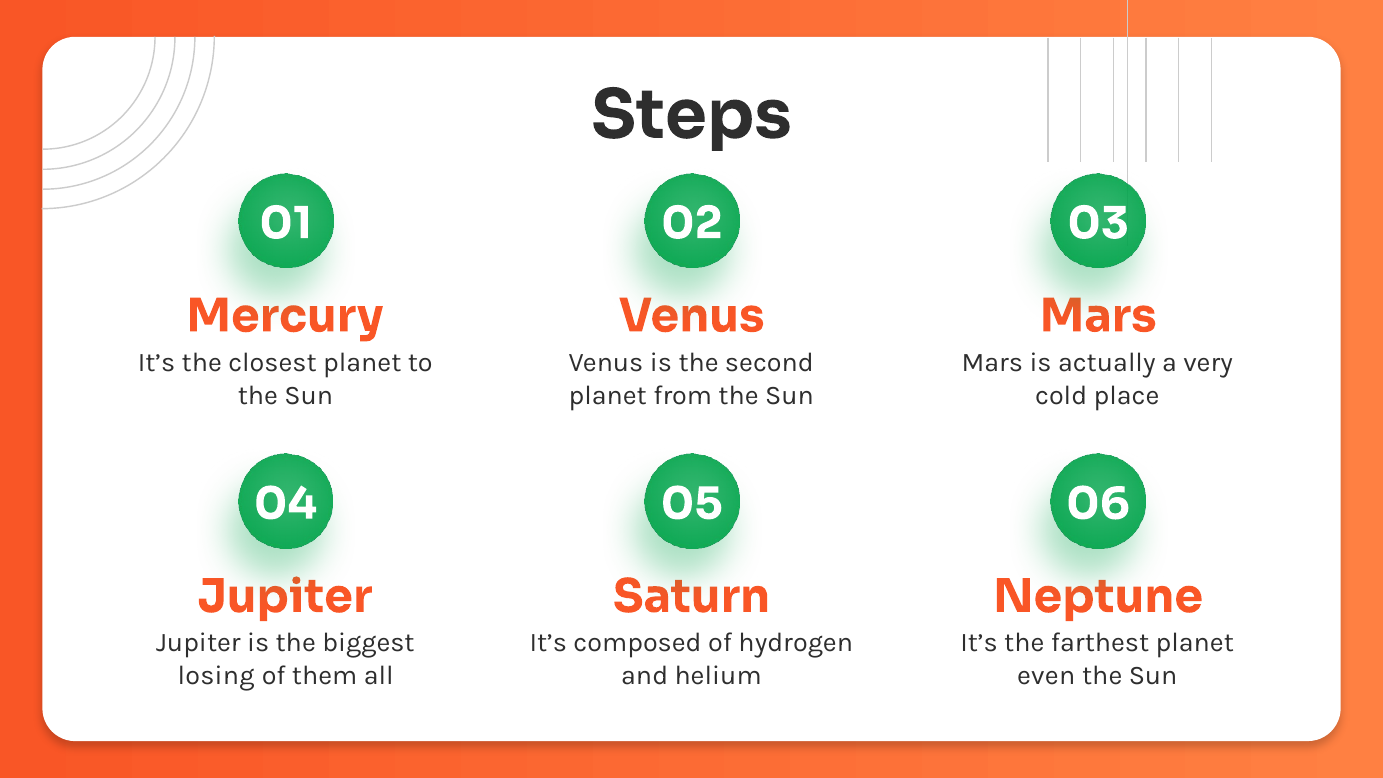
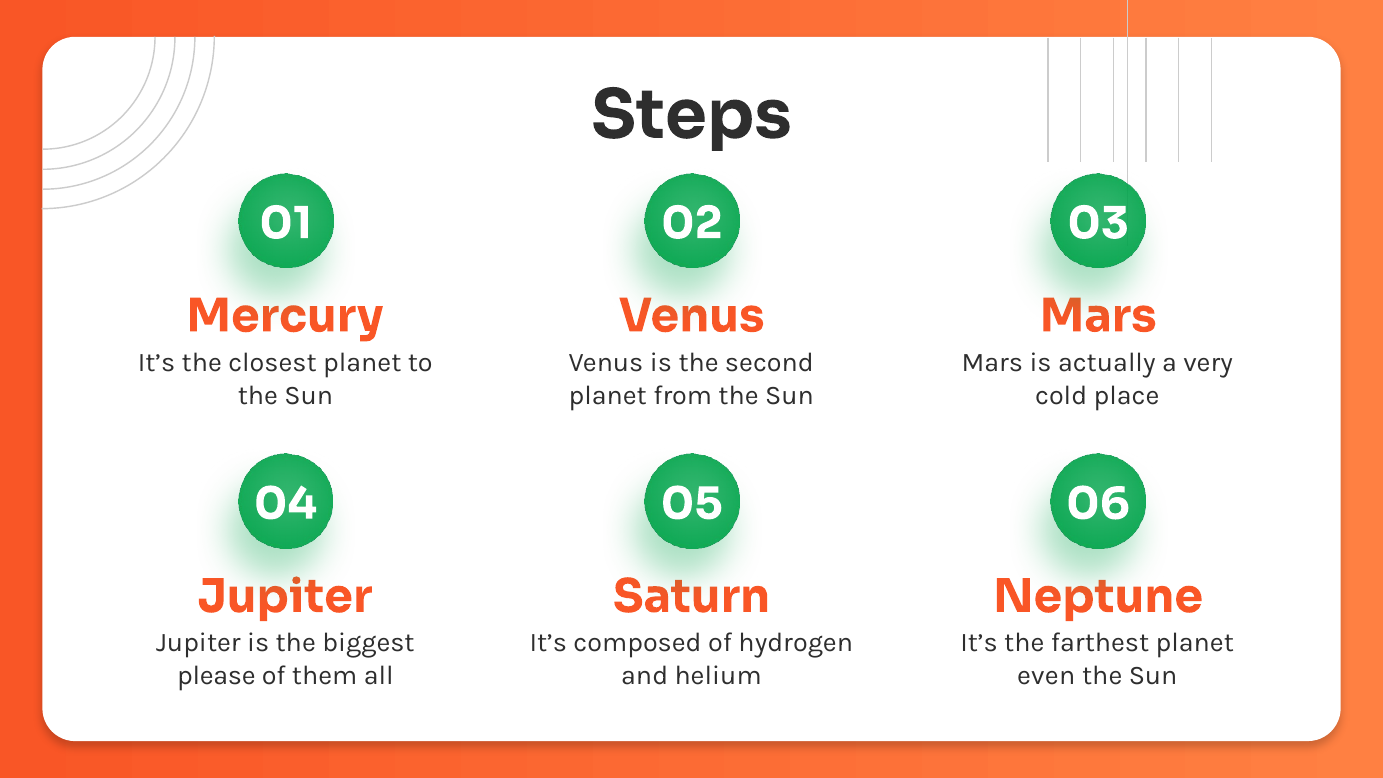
losing: losing -> please
